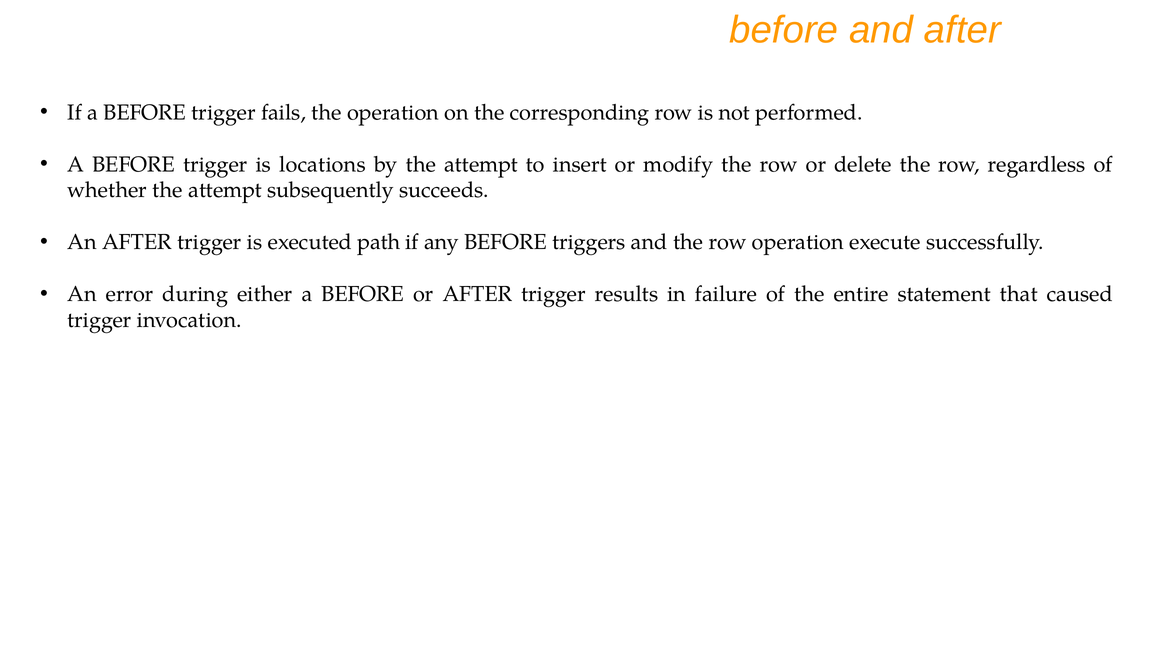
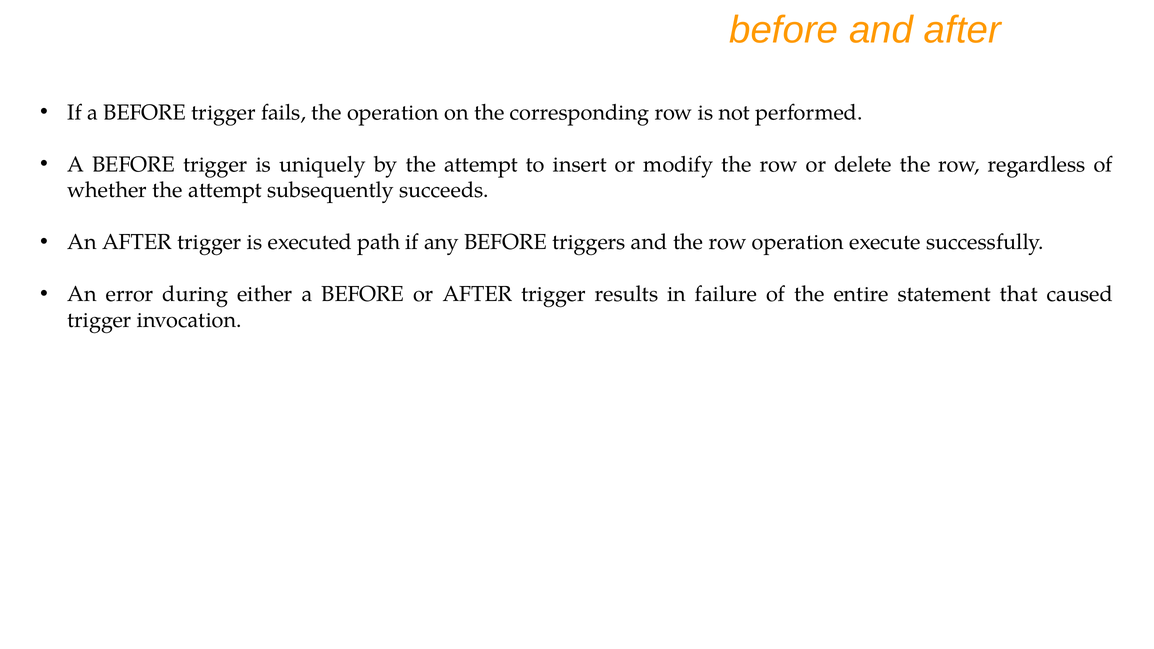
locations: locations -> uniquely
